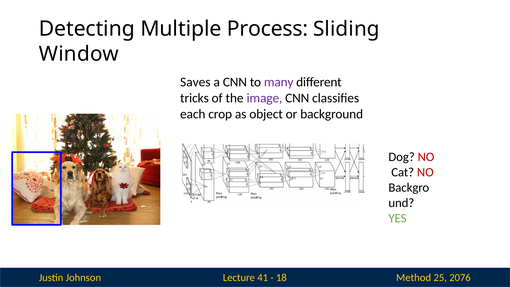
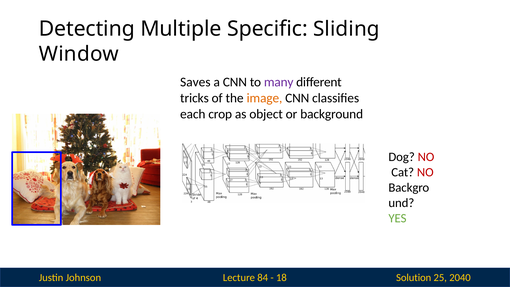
Process: Process -> Specific
image colour: purple -> orange
41: 41 -> 84
Method: Method -> Solution
2076: 2076 -> 2040
